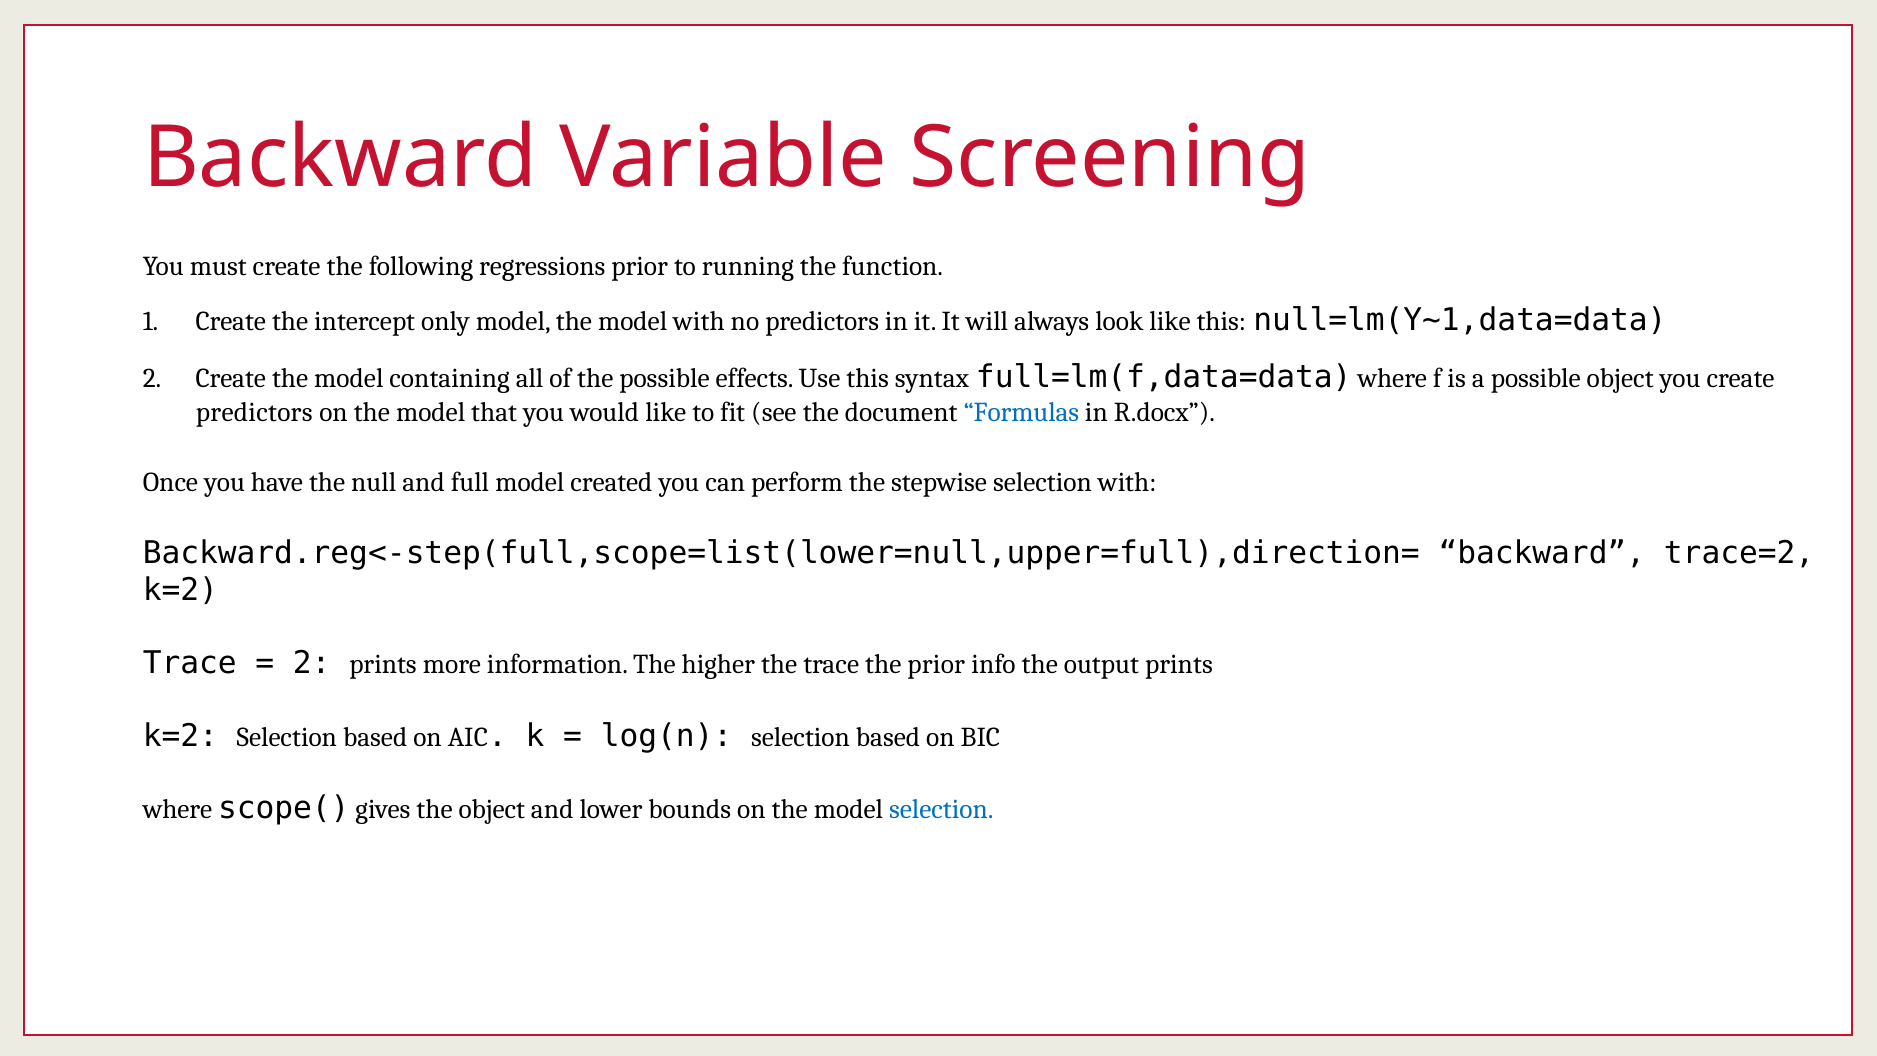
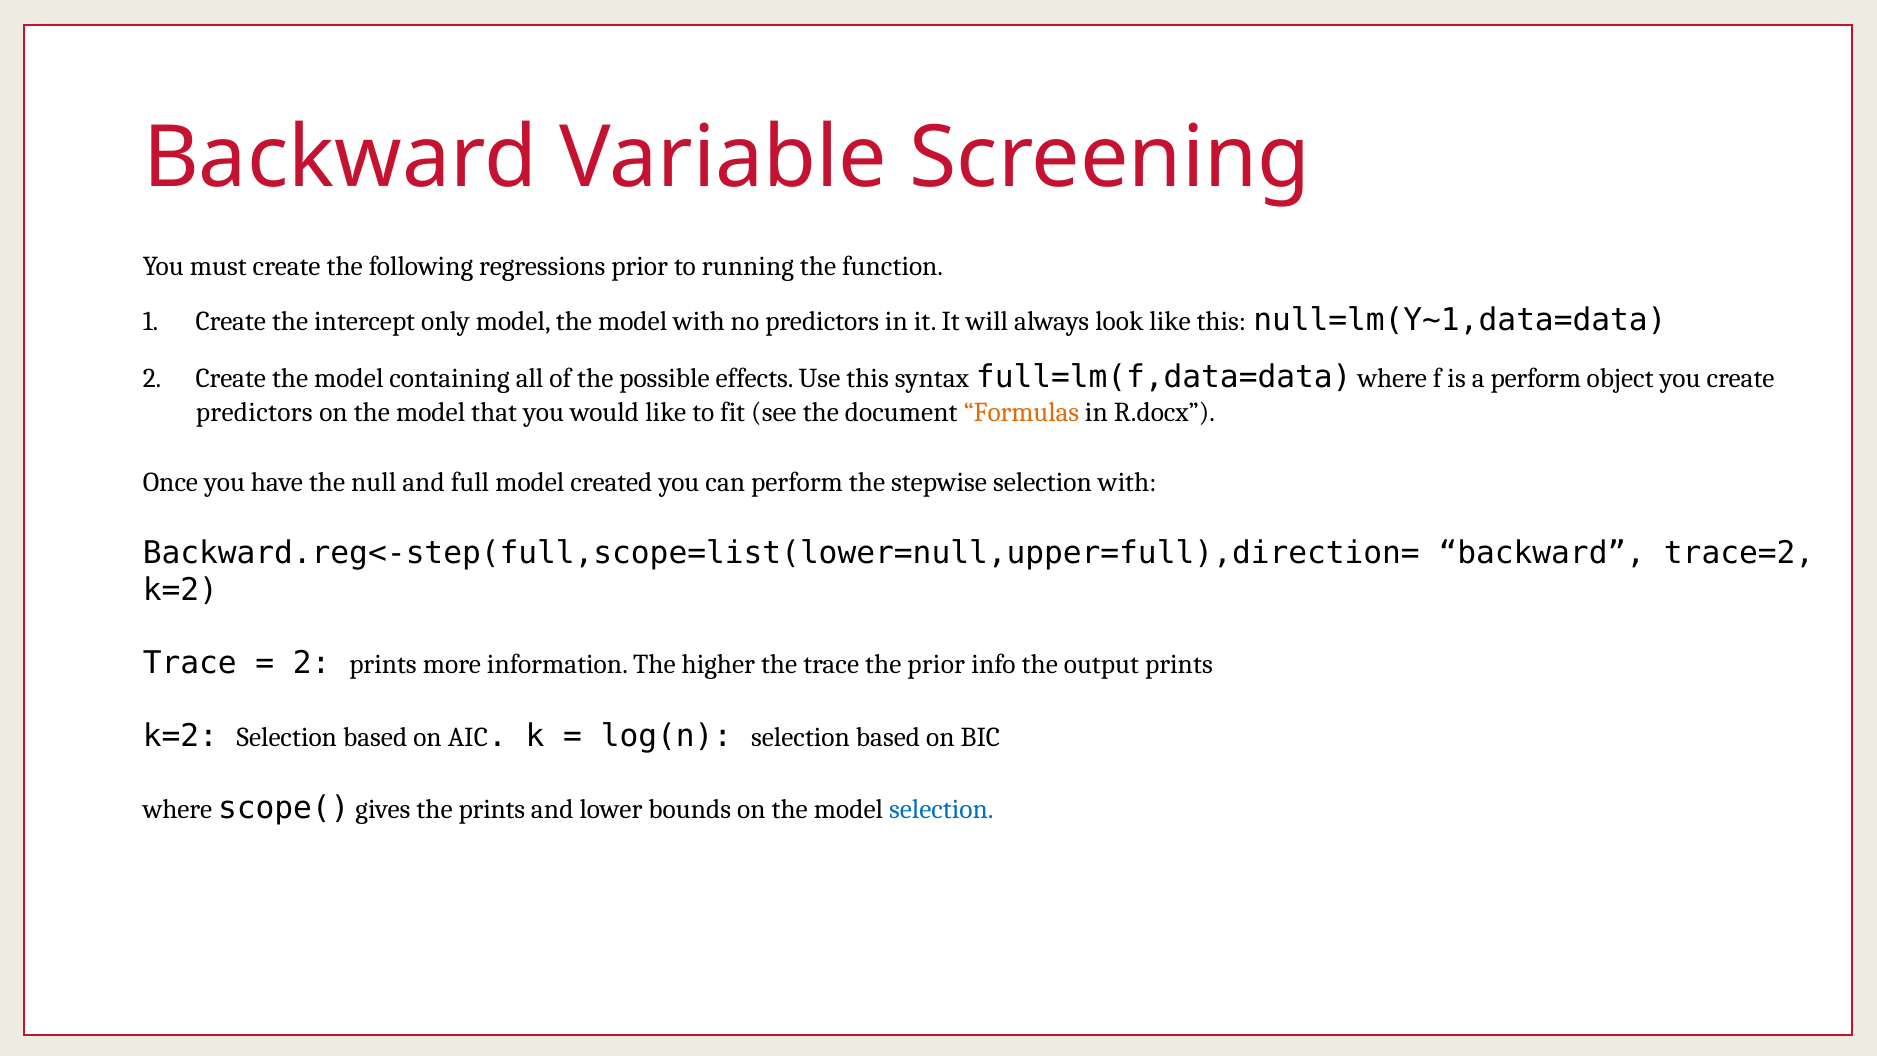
a possible: possible -> perform
Formulas colour: blue -> orange
the object: object -> prints
